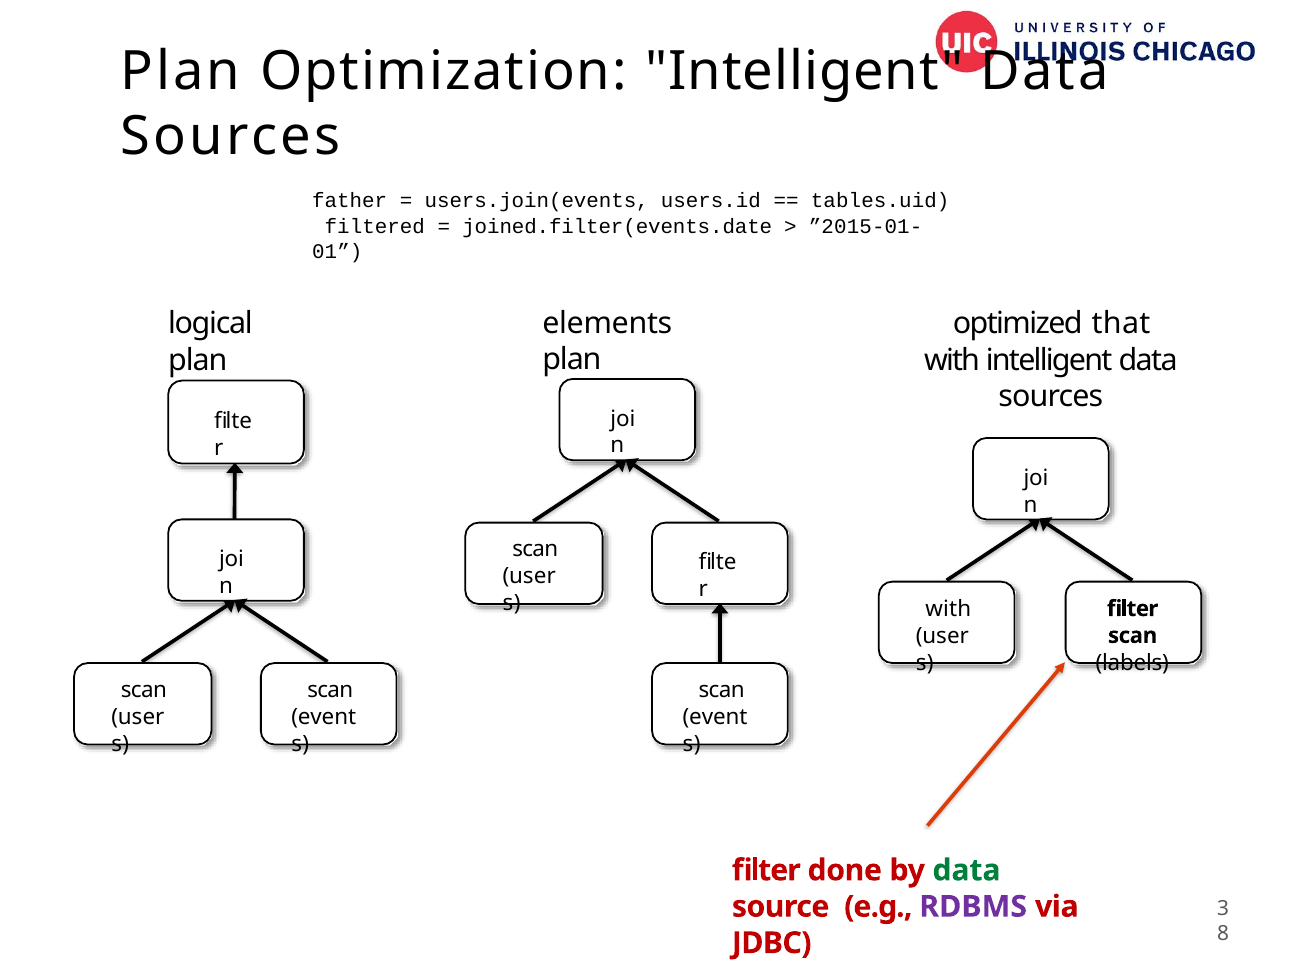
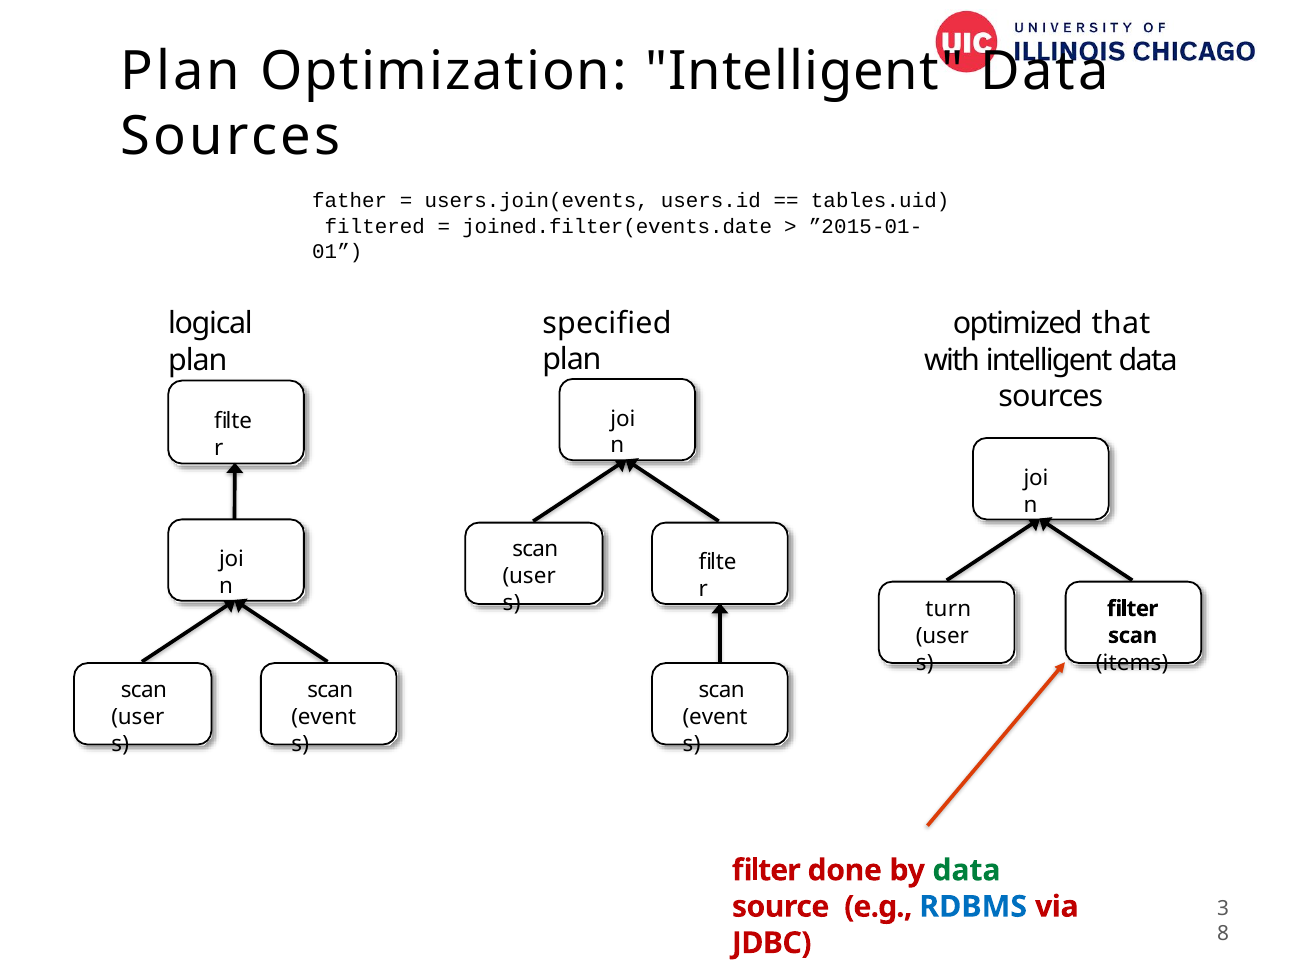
elements: elements -> specified
with at (948, 609): with -> turn
labels: labels -> items
RDBMS colour: purple -> blue
